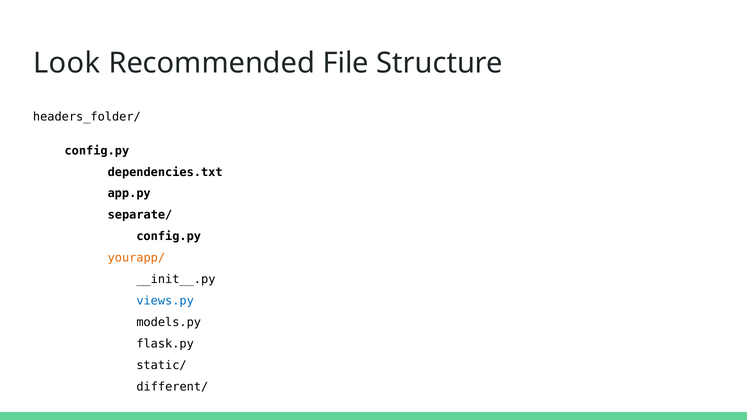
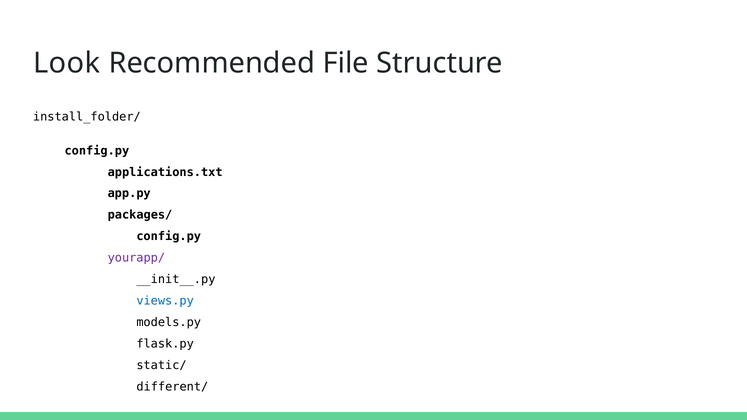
headers_folder/: headers_folder/ -> install_folder/
dependencies.txt: dependencies.txt -> applications.txt
separate/: separate/ -> packages/
yourapp/ colour: orange -> purple
